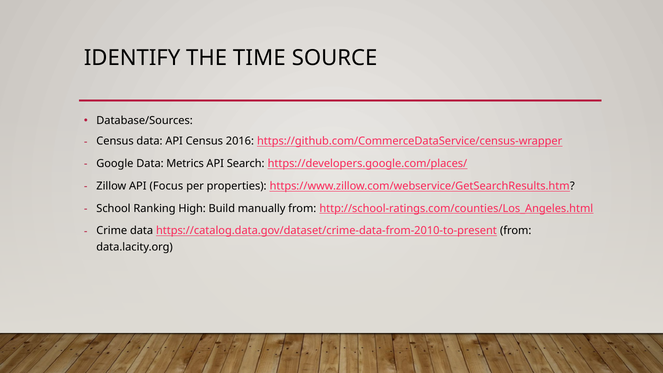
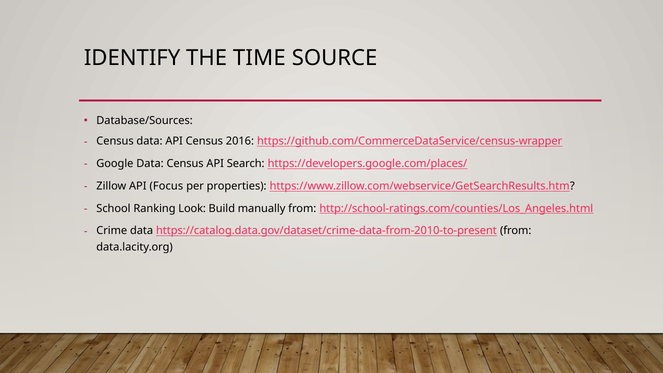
Data Metrics: Metrics -> Census
High: High -> Look
